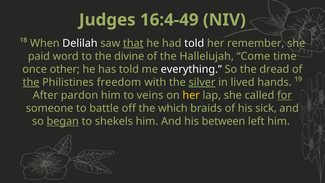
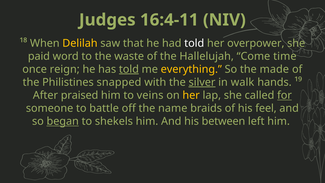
16:4-49: 16:4-49 -> 16:4-11
Delilah colour: white -> yellow
that underline: present -> none
remember: remember -> overpower
divine: divine -> waste
other: other -> reign
told at (129, 69) underline: none -> present
everything colour: white -> yellow
dread: dread -> made
the at (31, 82) underline: present -> none
freedom: freedom -> snapped
lived: lived -> walk
pardon: pardon -> praised
which: which -> name
sick: sick -> feel
